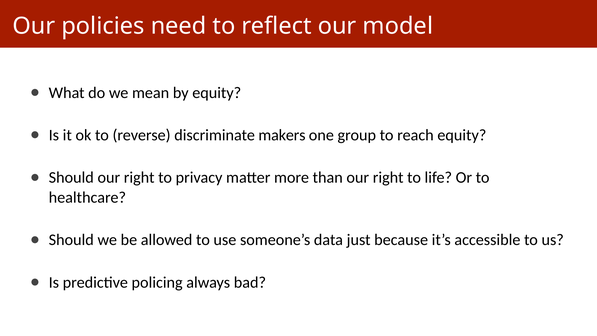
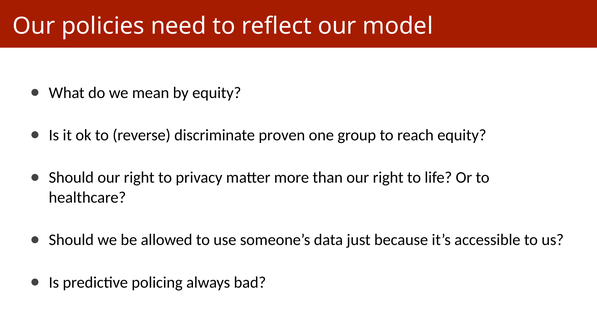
makers: makers -> proven
